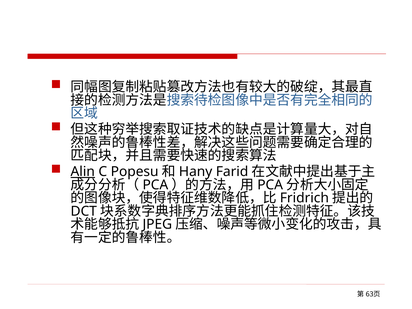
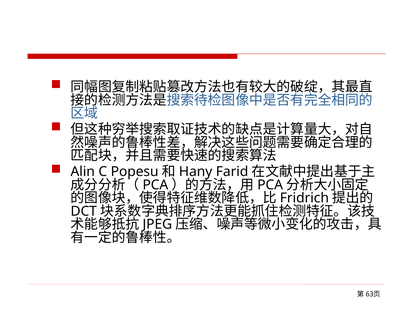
Alin underline: present -> none
